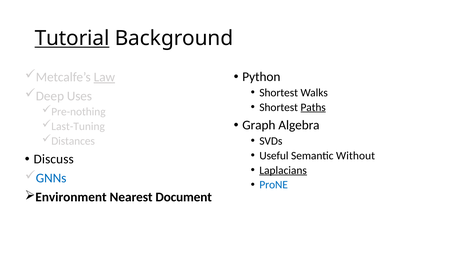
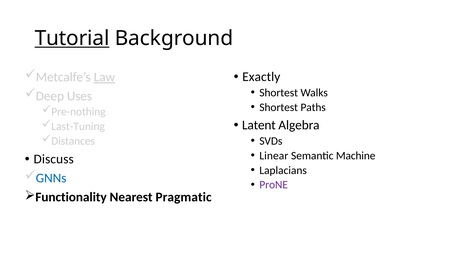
Python: Python -> Exactly
Paths underline: present -> none
Graph: Graph -> Latent
Useful: Useful -> Linear
Without: Without -> Machine
Laplacians underline: present -> none
ProNE colour: blue -> purple
Environment: Environment -> Functionality
Document: Document -> Pragmatic
